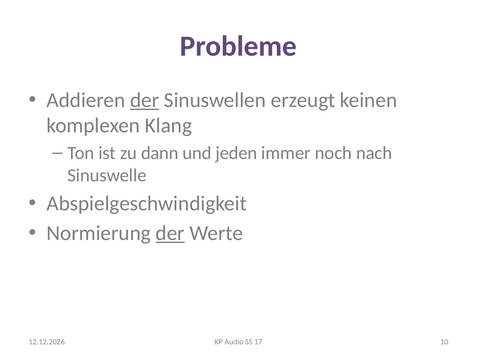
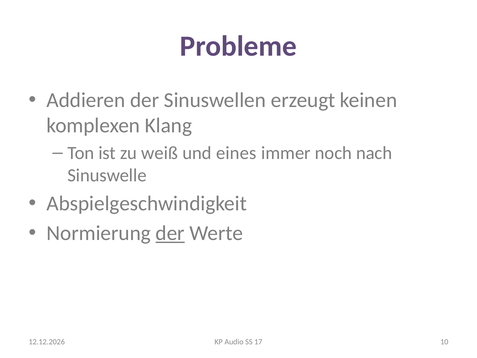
der at (145, 100) underline: present -> none
dann: dann -> weiß
jeden: jeden -> eines
